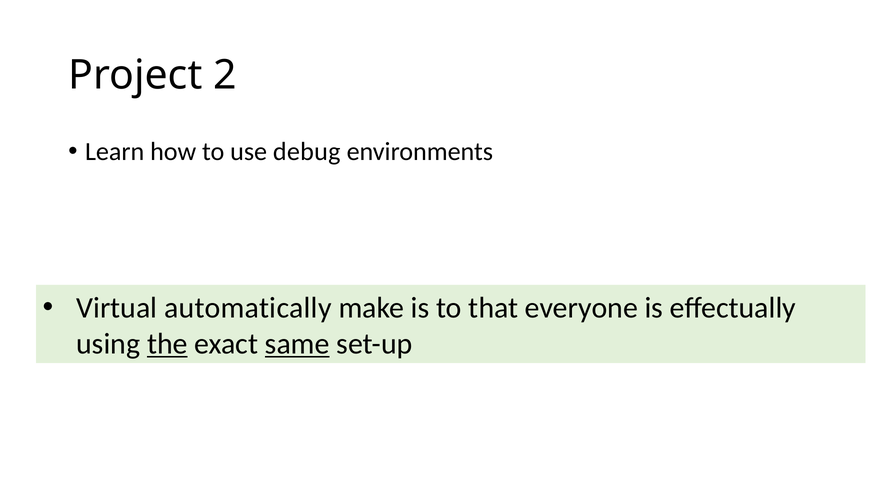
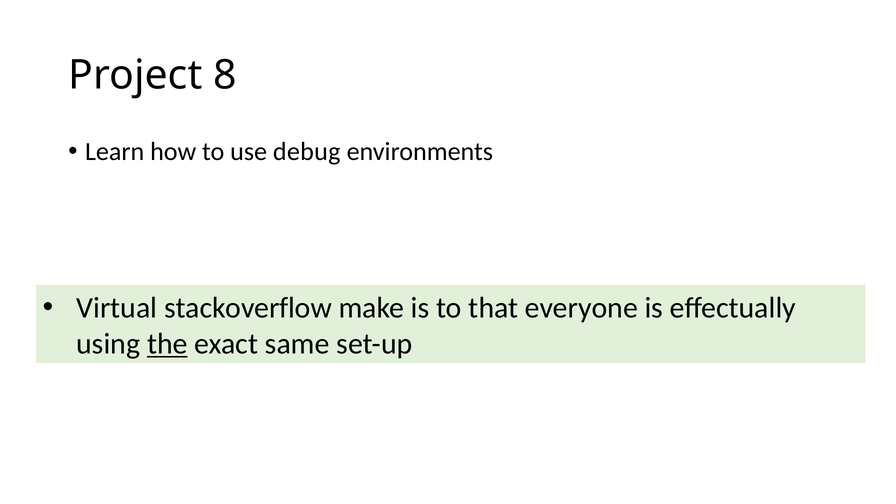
2: 2 -> 8
automatically: automatically -> stackoverflow
same underline: present -> none
